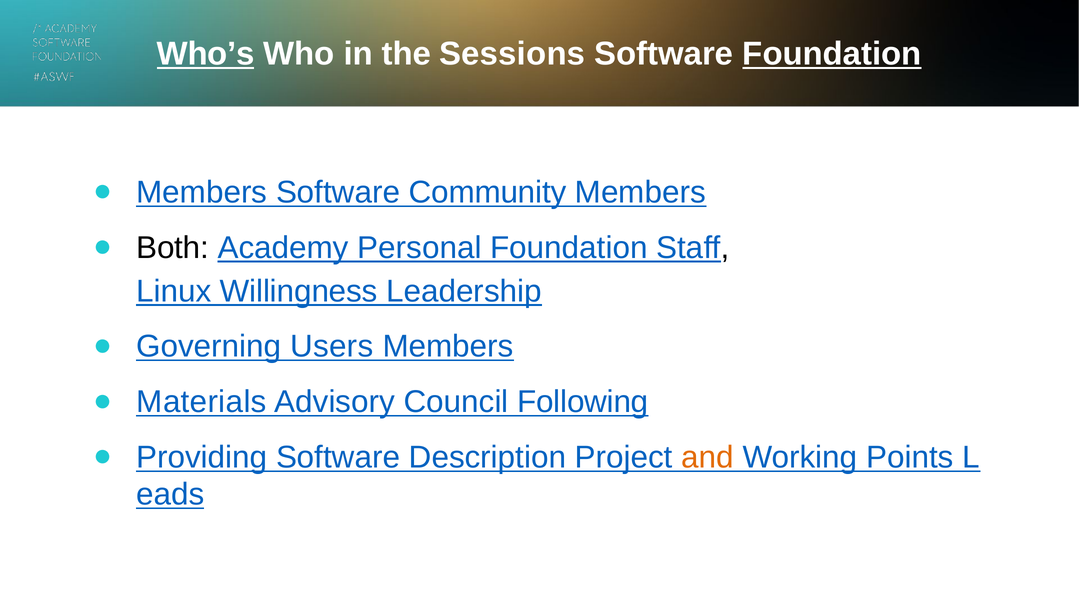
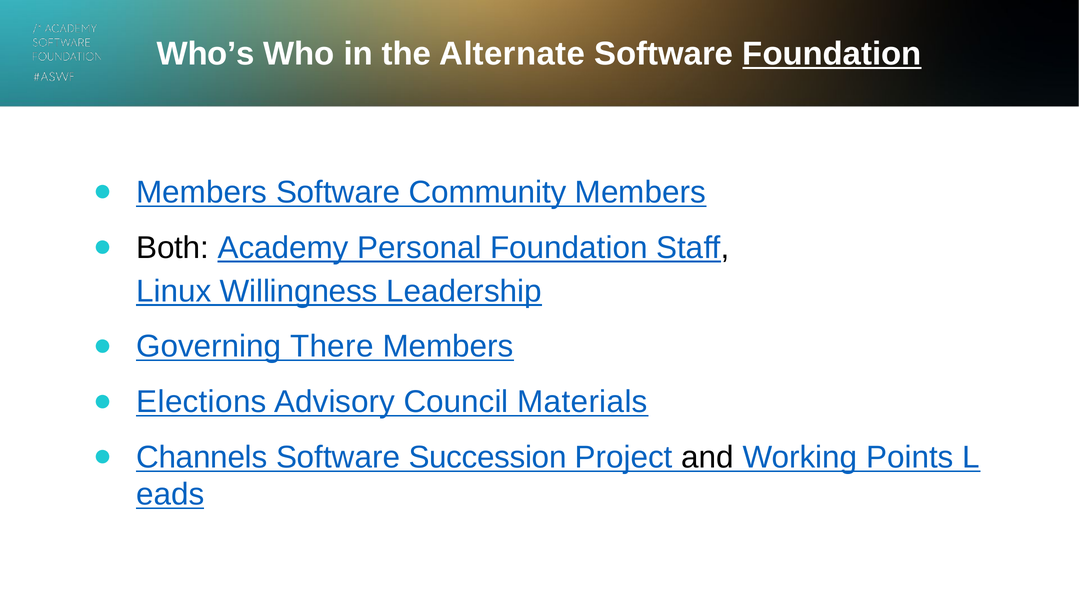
Who’s underline: present -> none
Sessions: Sessions -> Alternate
Users: Users -> There
Materials: Materials -> Elections
Following: Following -> Materials
Providing: Providing -> Channels
Description: Description -> Succession
and colour: orange -> black
